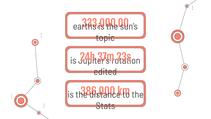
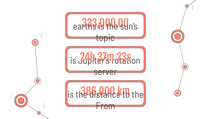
edited: edited -> server
Stats: Stats -> From
